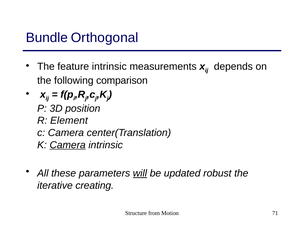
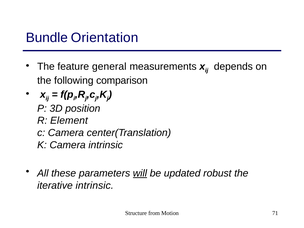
Orthogonal: Orthogonal -> Orientation
feature intrinsic: intrinsic -> general
Camera at (68, 145) underline: present -> none
iterative creating: creating -> intrinsic
